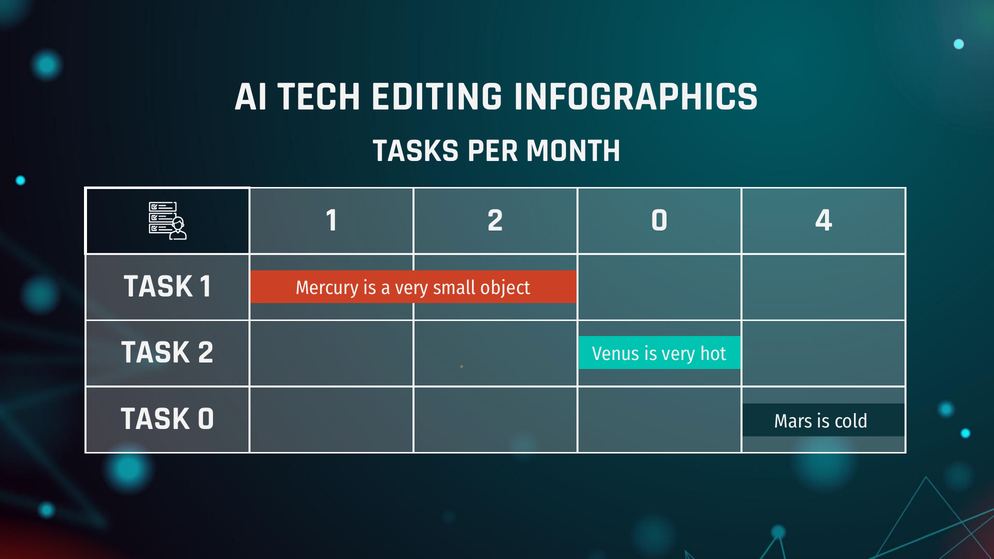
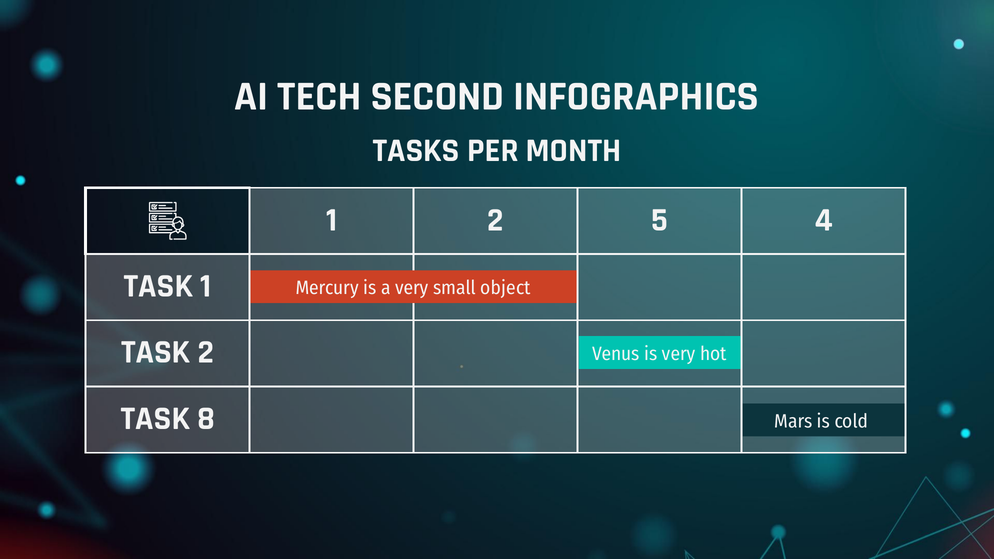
EDITING: EDITING -> SECOND
2 0: 0 -> 5
TASK 0: 0 -> 8
